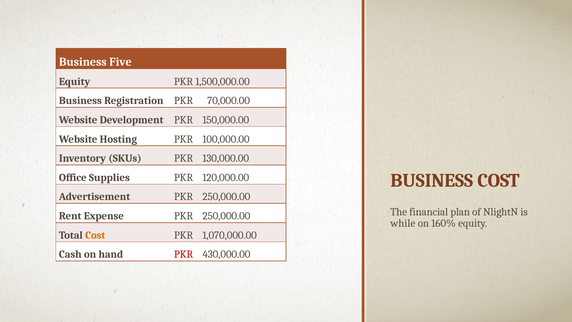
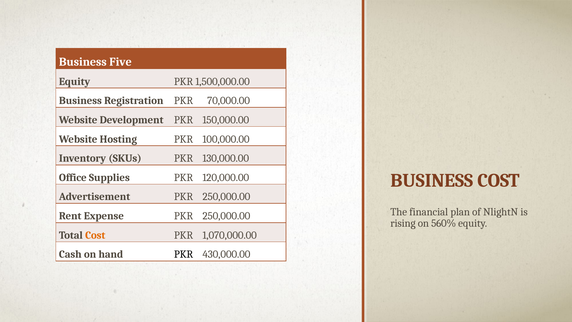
while: while -> rising
160%: 160% -> 560%
PKR at (184, 254) colour: red -> black
